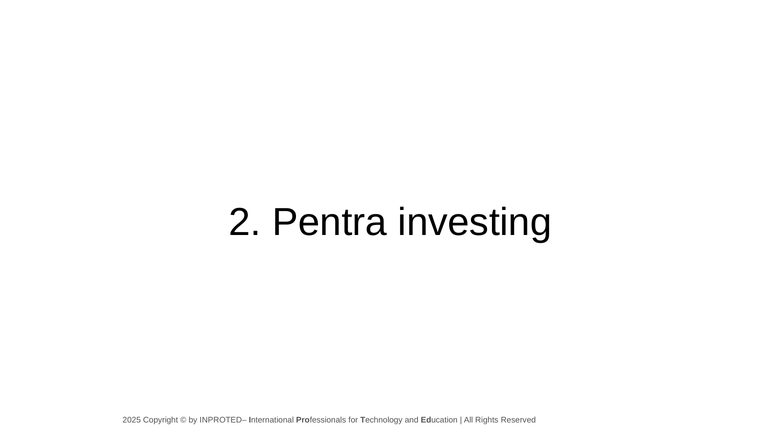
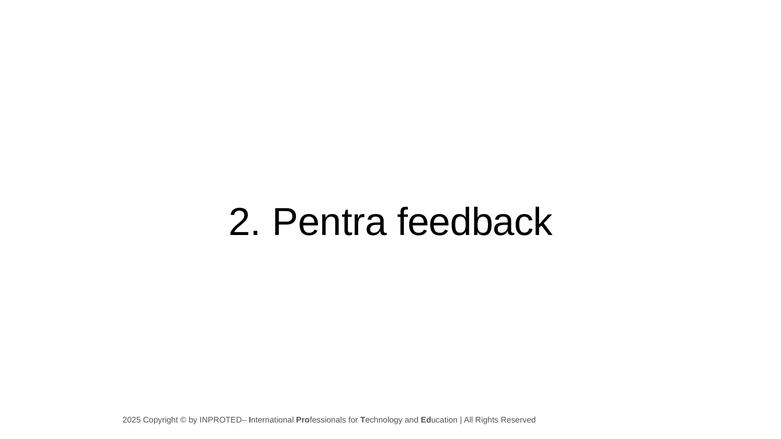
investing: investing -> feedback
